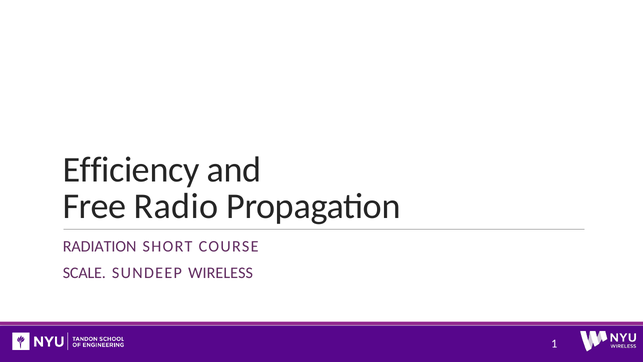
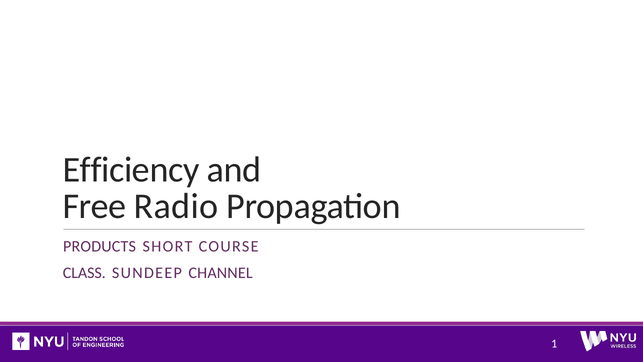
RADIATION: RADIATION -> PRODUCTS
SCALE: SCALE -> CLASS
WIRELESS: WIRELESS -> CHANNEL
